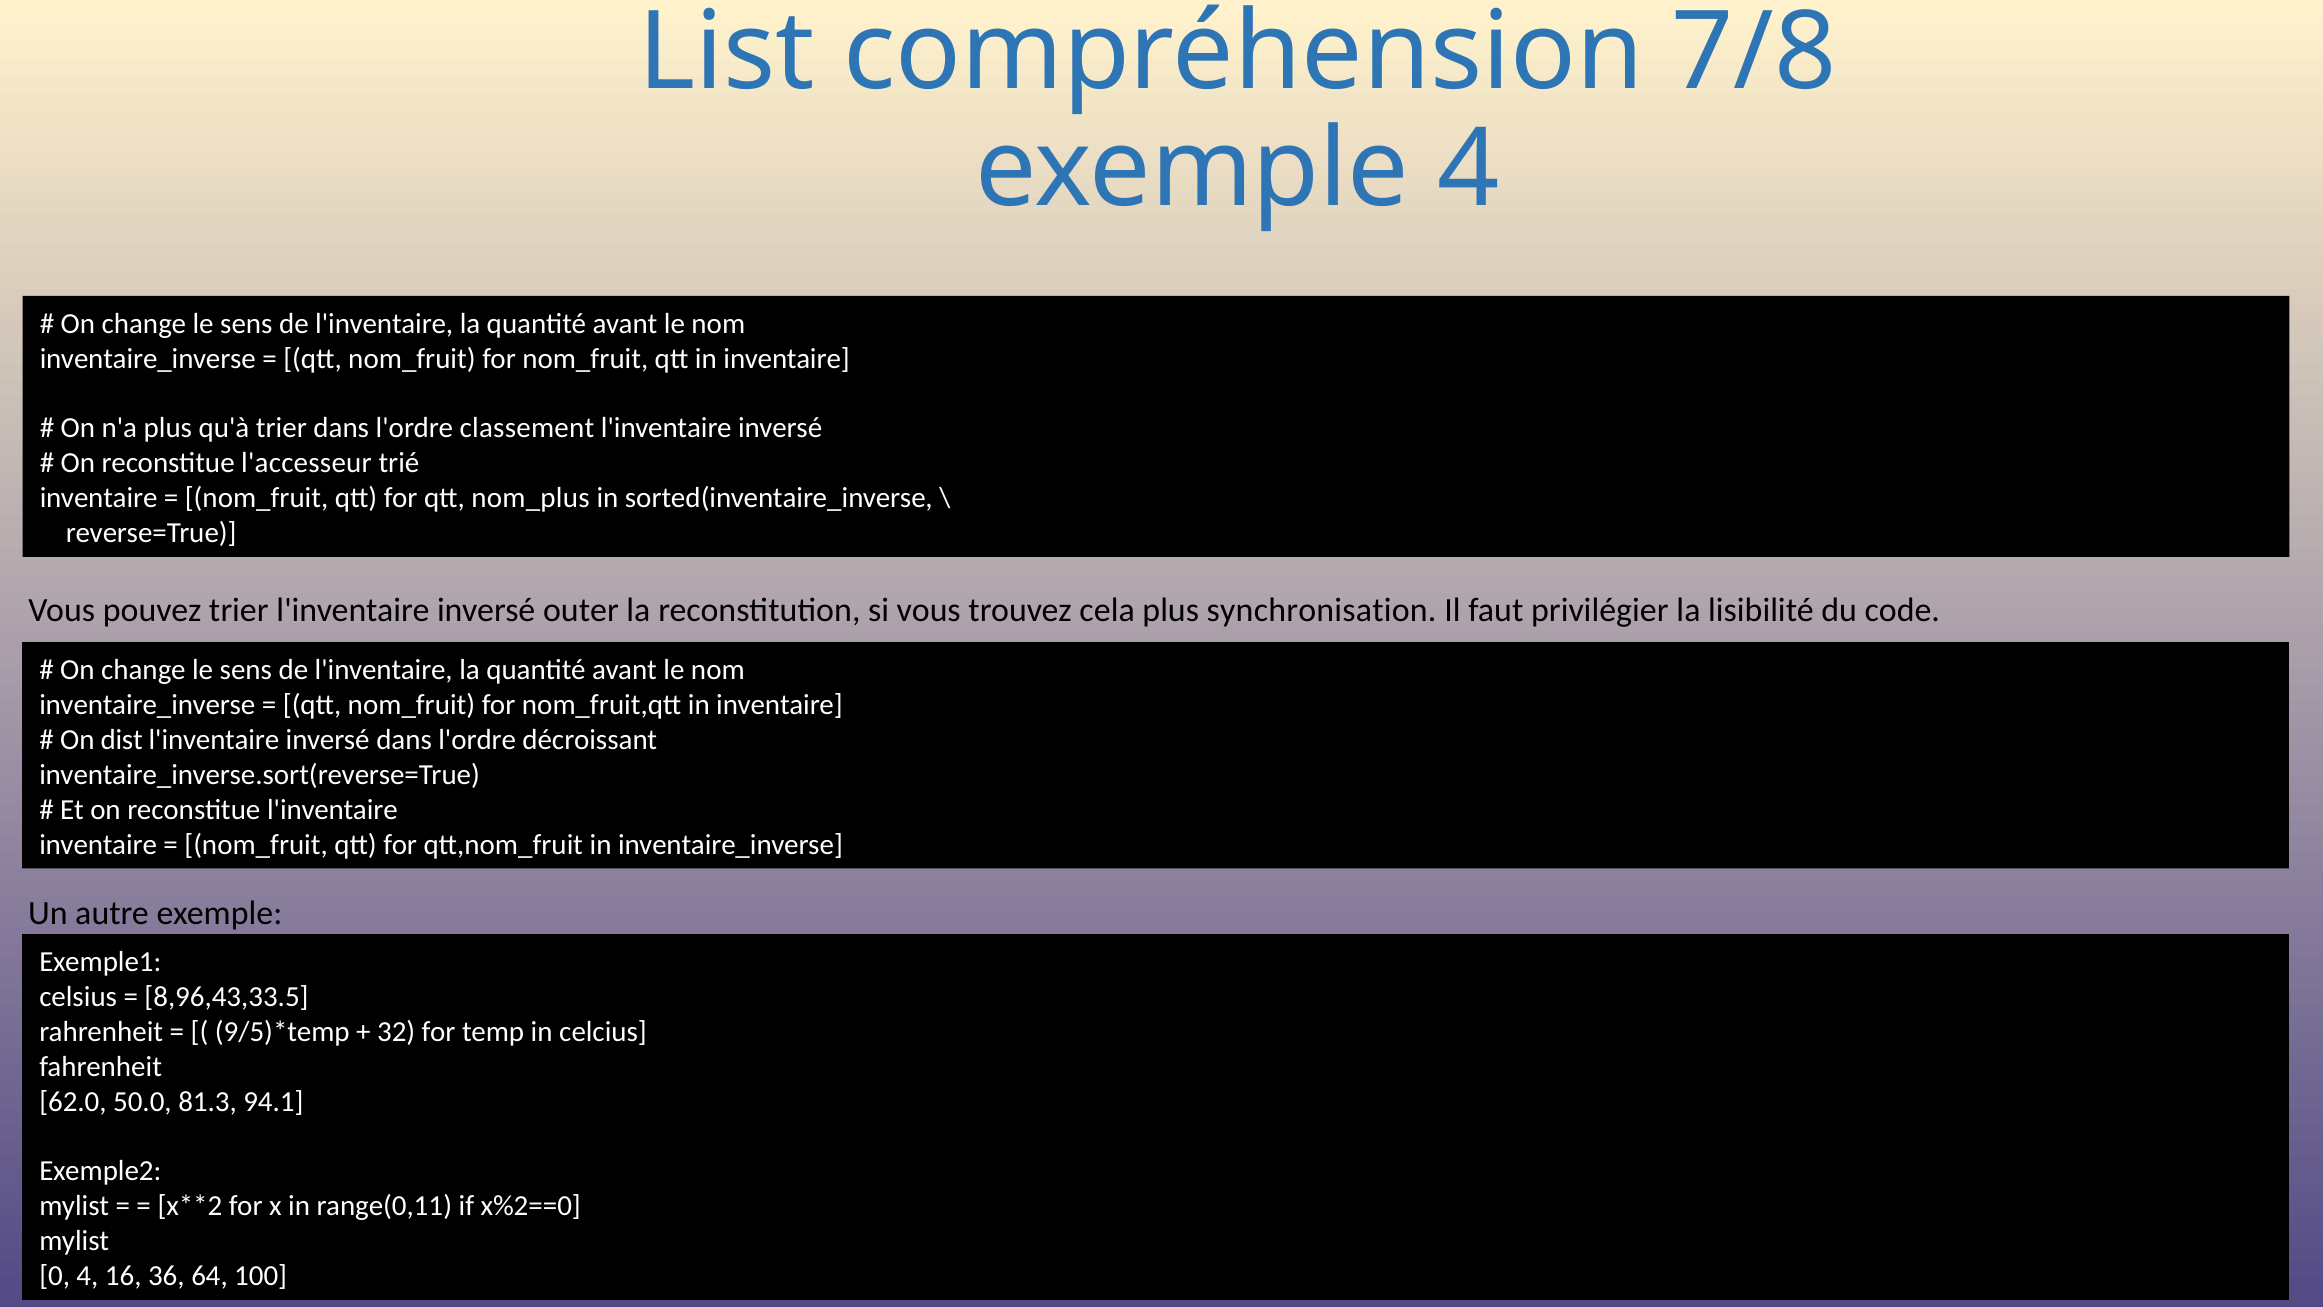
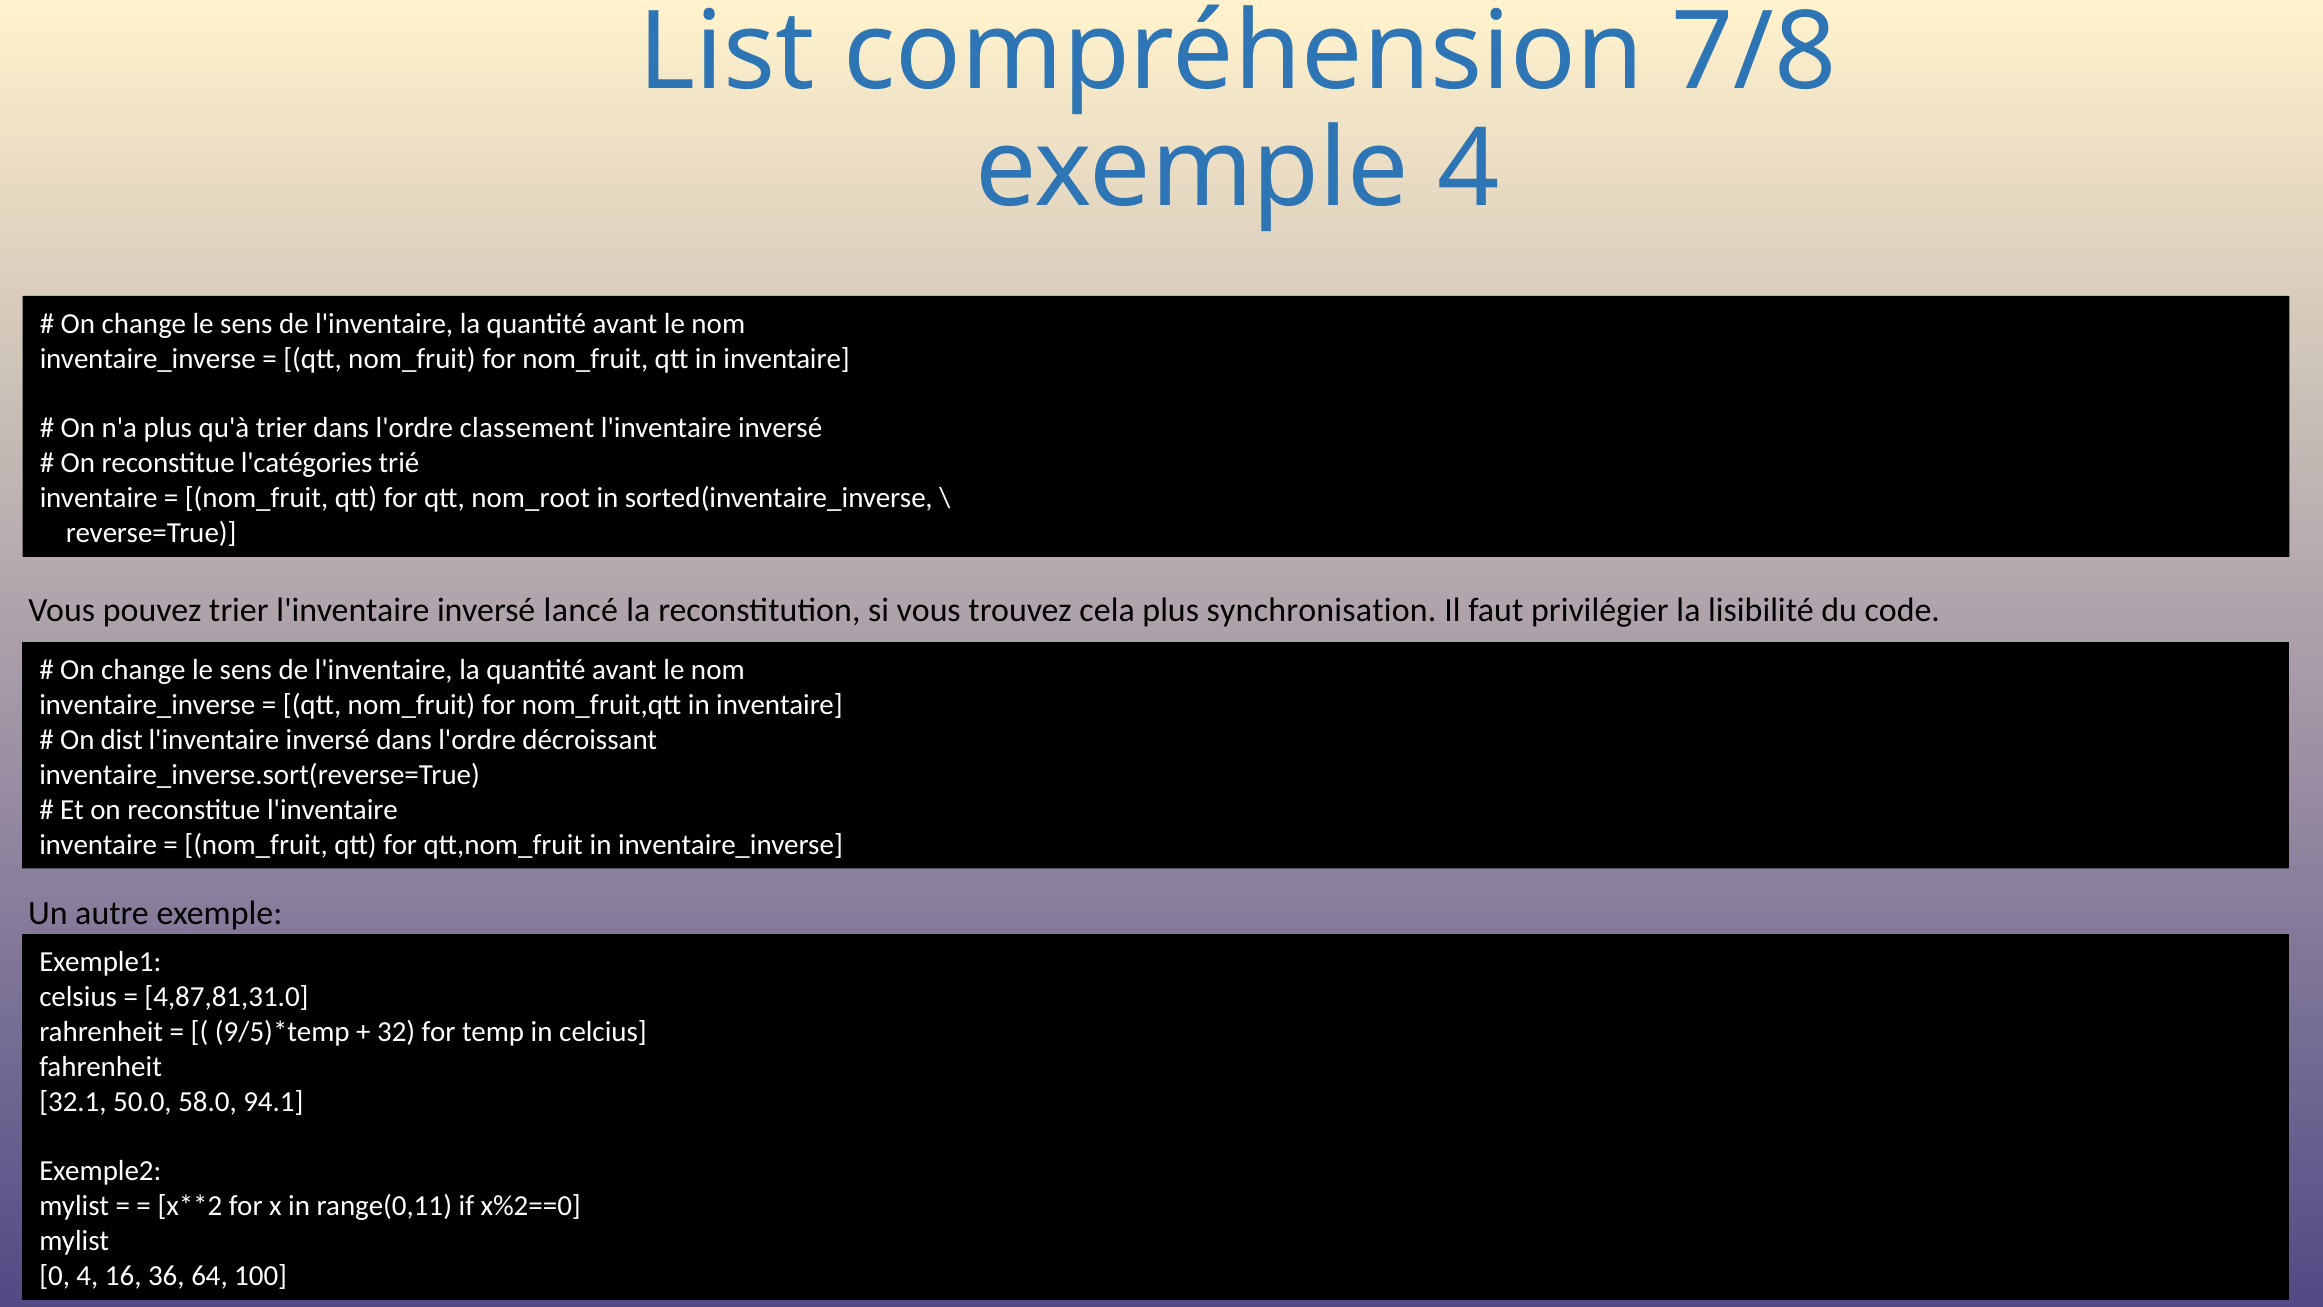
l'accesseur: l'accesseur -> l'catégories
nom_plus: nom_plus -> nom_root
outer: outer -> lancé
8,96,43,33.5: 8,96,43,33.5 -> 4,87,81,31.0
62.0: 62.0 -> 32.1
81.3: 81.3 -> 58.0
